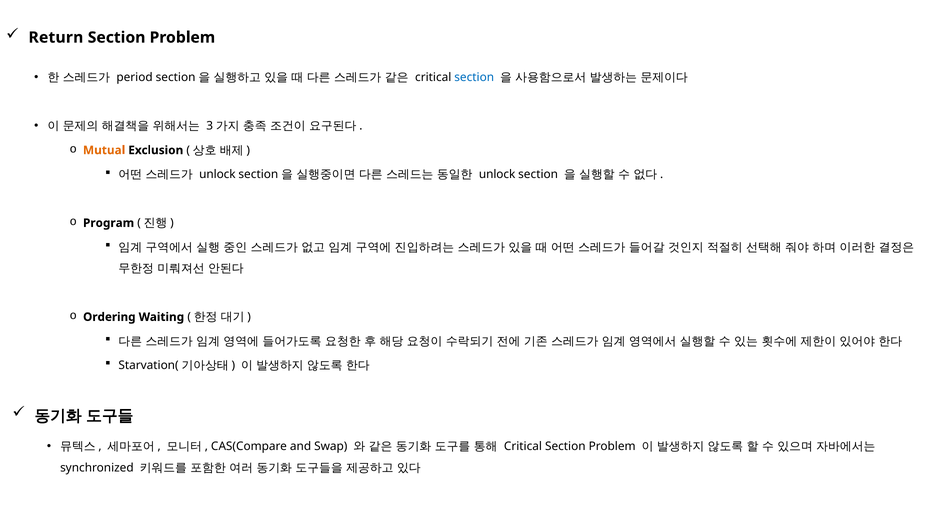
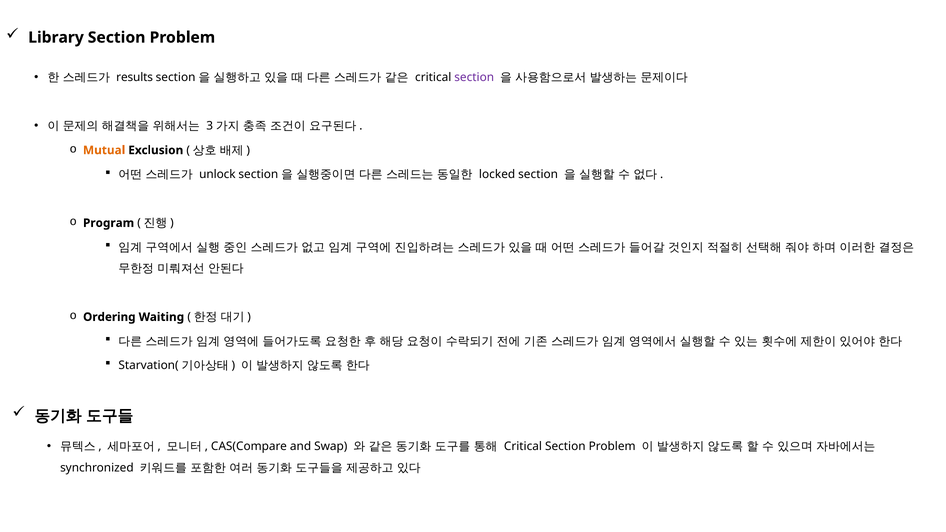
Return: Return -> Library
period: period -> results
section at (474, 78) colour: blue -> purple
unlock at (497, 175): unlock -> locked
